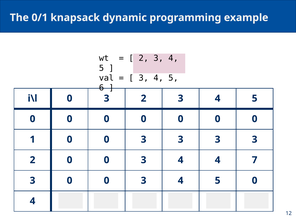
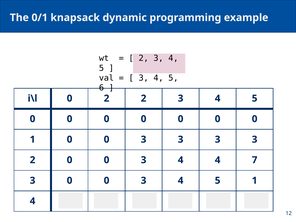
i\l 0 3: 3 -> 2
0 at (255, 181): 0 -> 1
